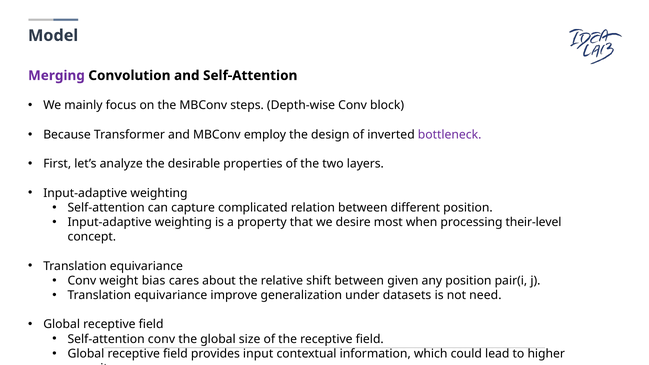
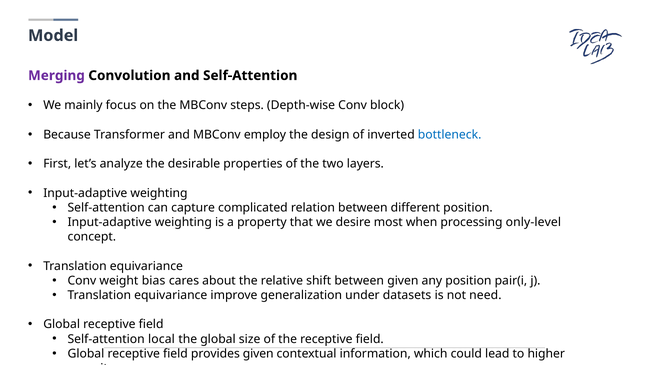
bottleneck colour: purple -> blue
their-level: their-level -> only-level
Self-attention conv: conv -> local
provides input: input -> given
